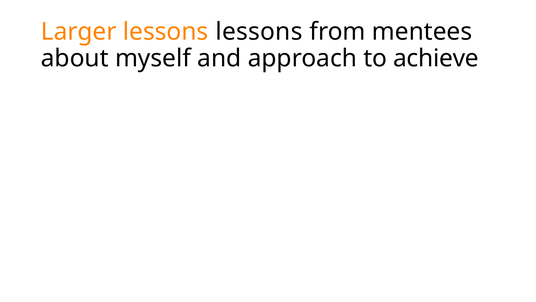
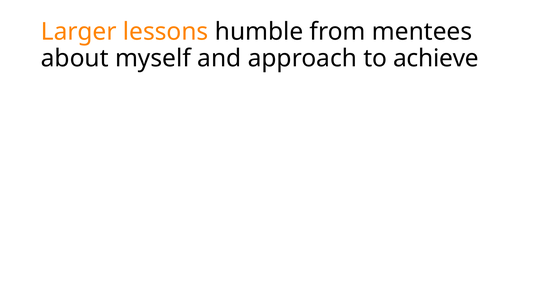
lessons lessons: lessons -> humble
